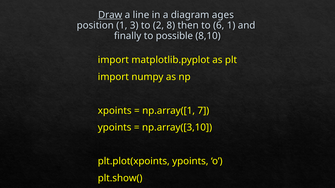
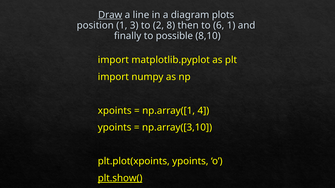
ages: ages -> plots
7: 7 -> 4
plt.show( underline: none -> present
